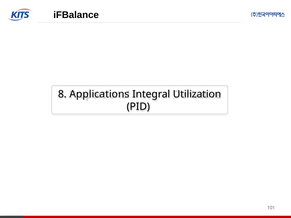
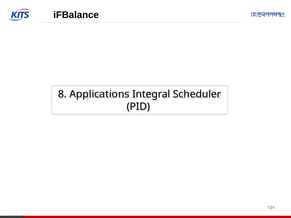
Utilization: Utilization -> Scheduler
